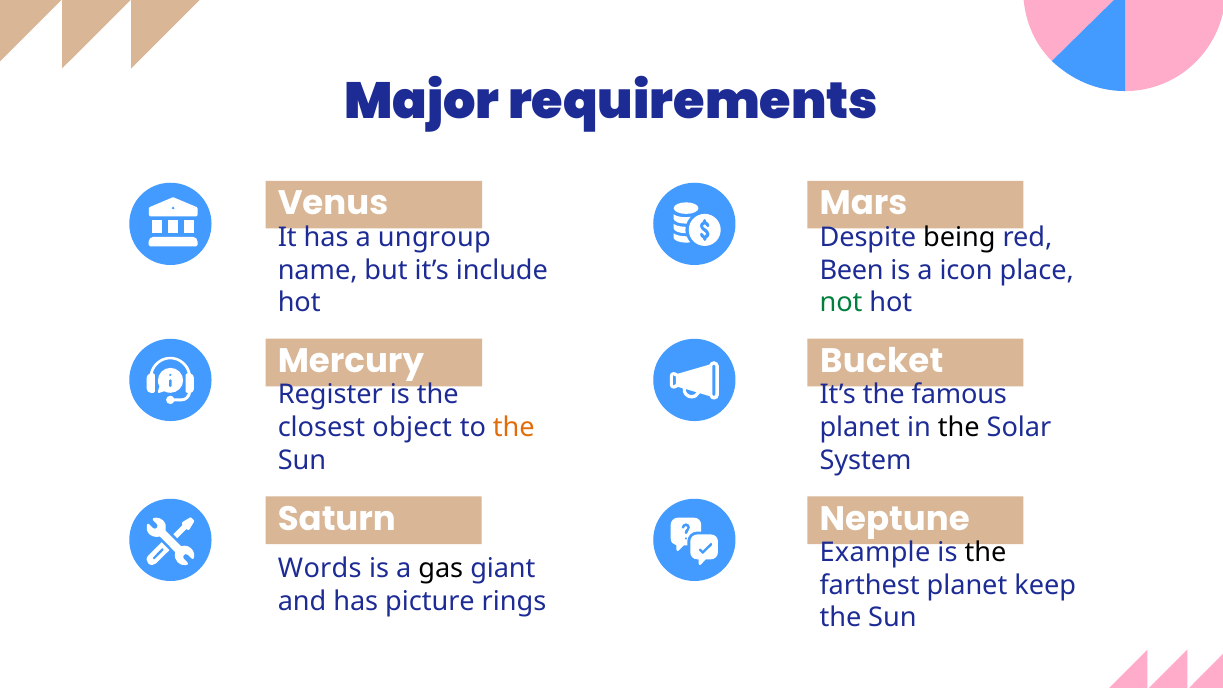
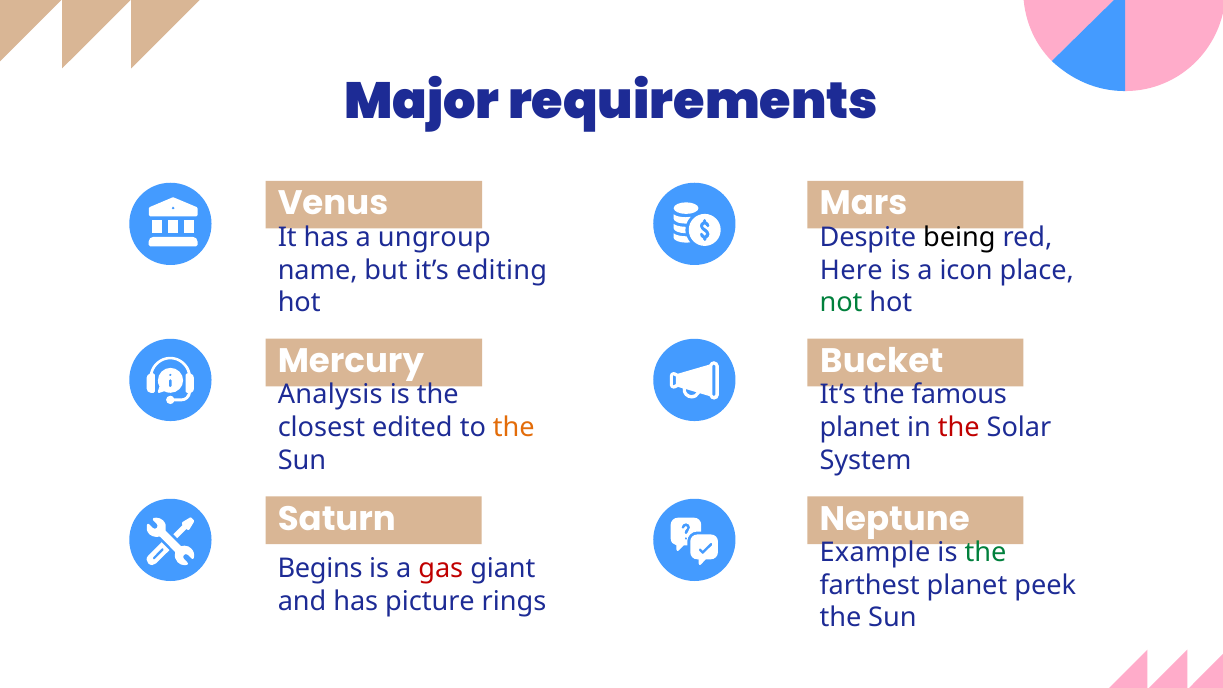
include: include -> editing
Been: Been -> Here
Register: Register -> Analysis
object: object -> edited
the at (959, 428) colour: black -> red
the at (985, 553) colour: black -> green
Words: Words -> Begins
gas colour: black -> red
keep: keep -> peek
